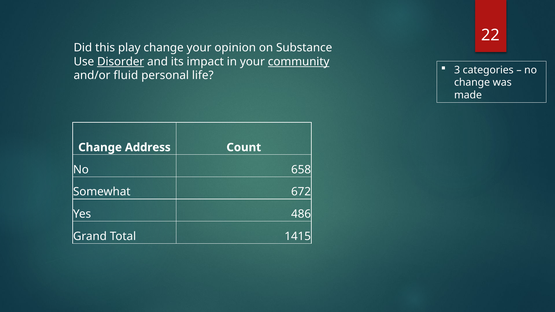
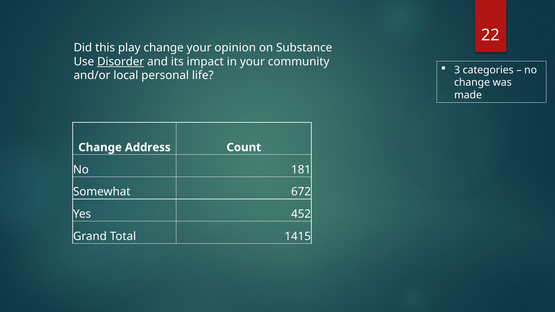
community underline: present -> none
fluid: fluid -> local
658: 658 -> 181
486: 486 -> 452
